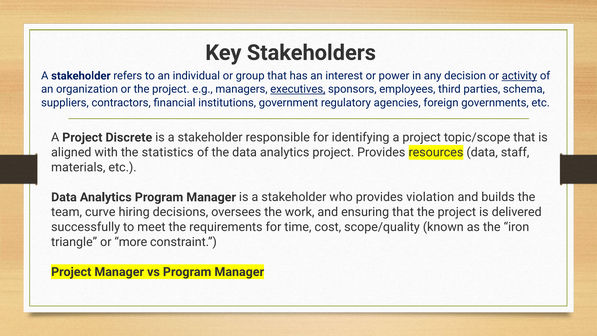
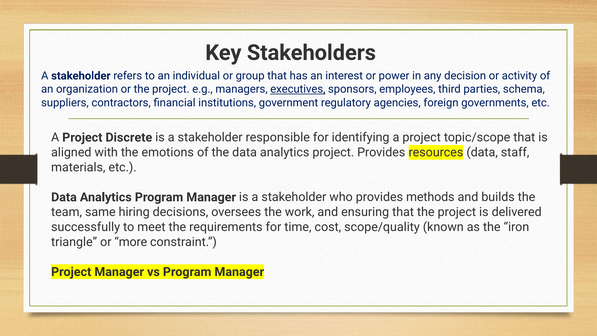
activity underline: present -> none
statistics: statistics -> emotions
violation: violation -> methods
curve: curve -> same
